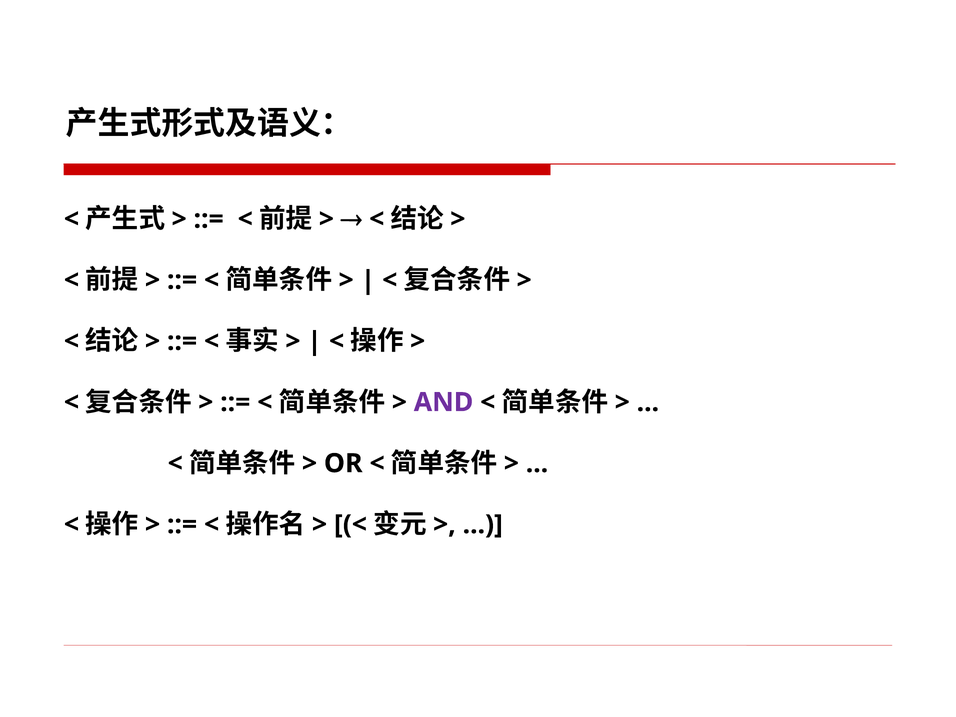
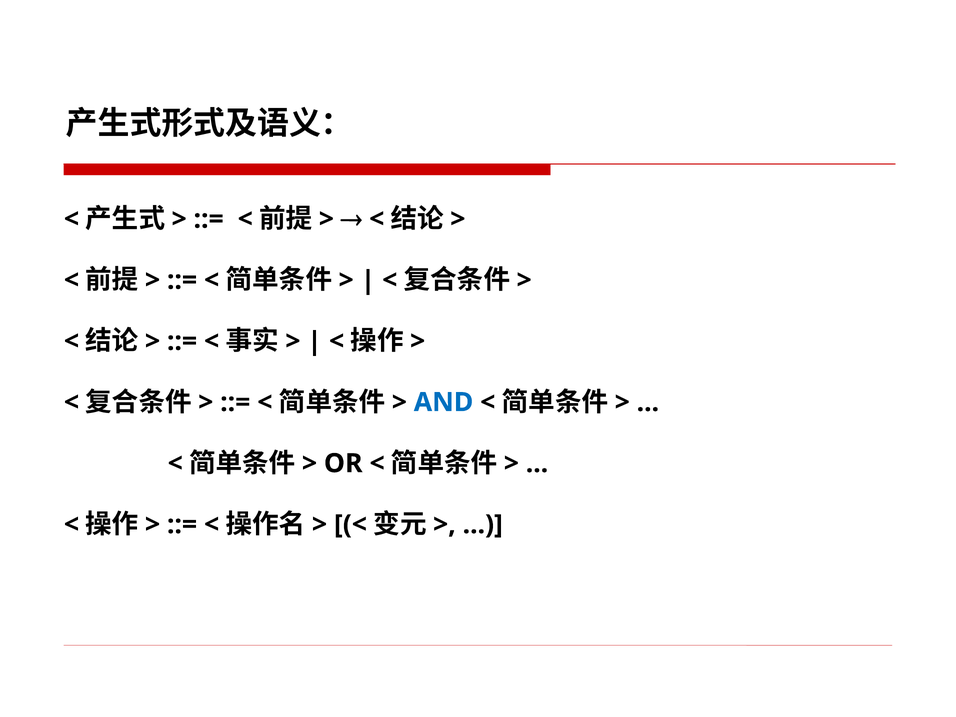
AND colour: purple -> blue
